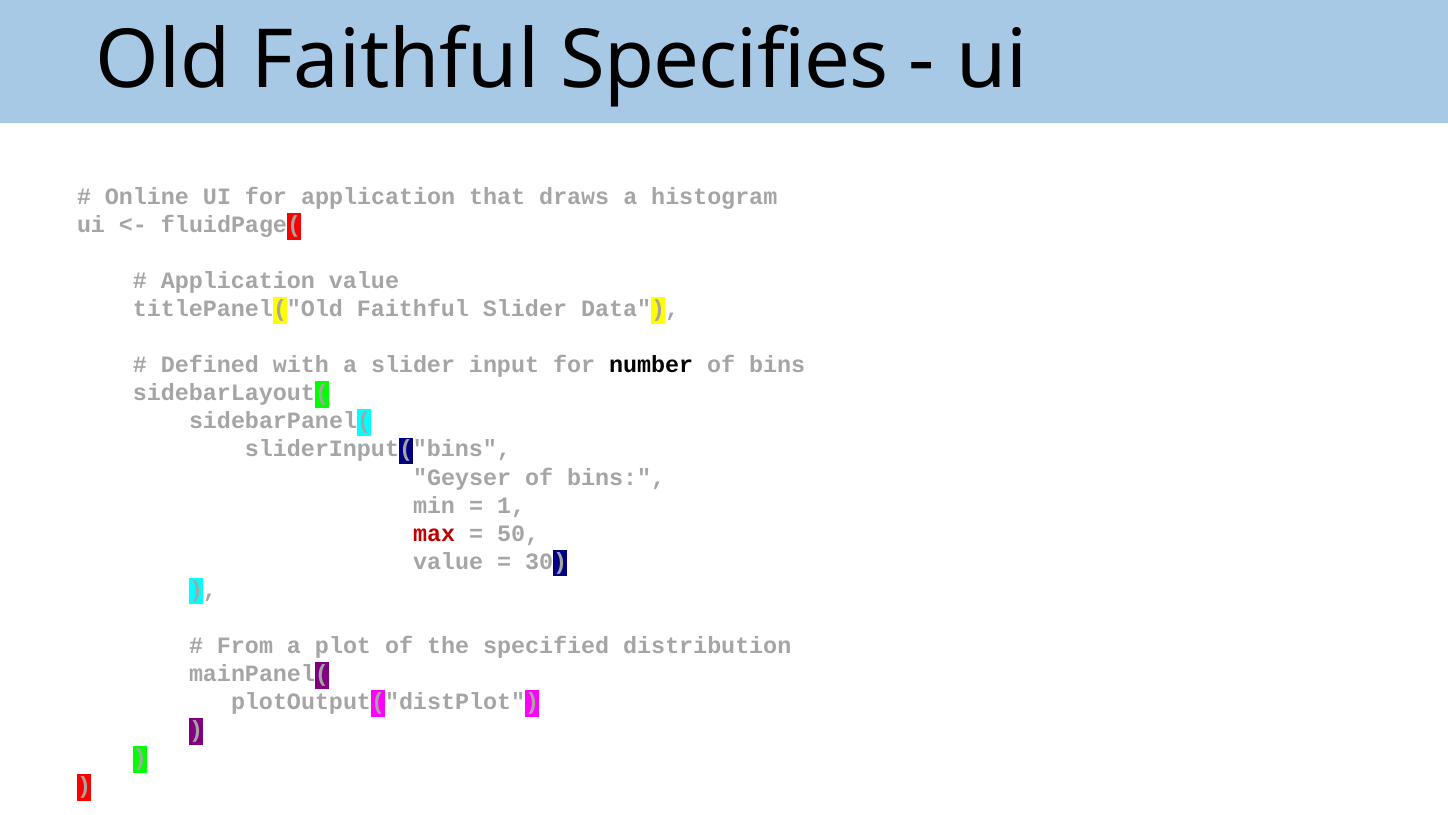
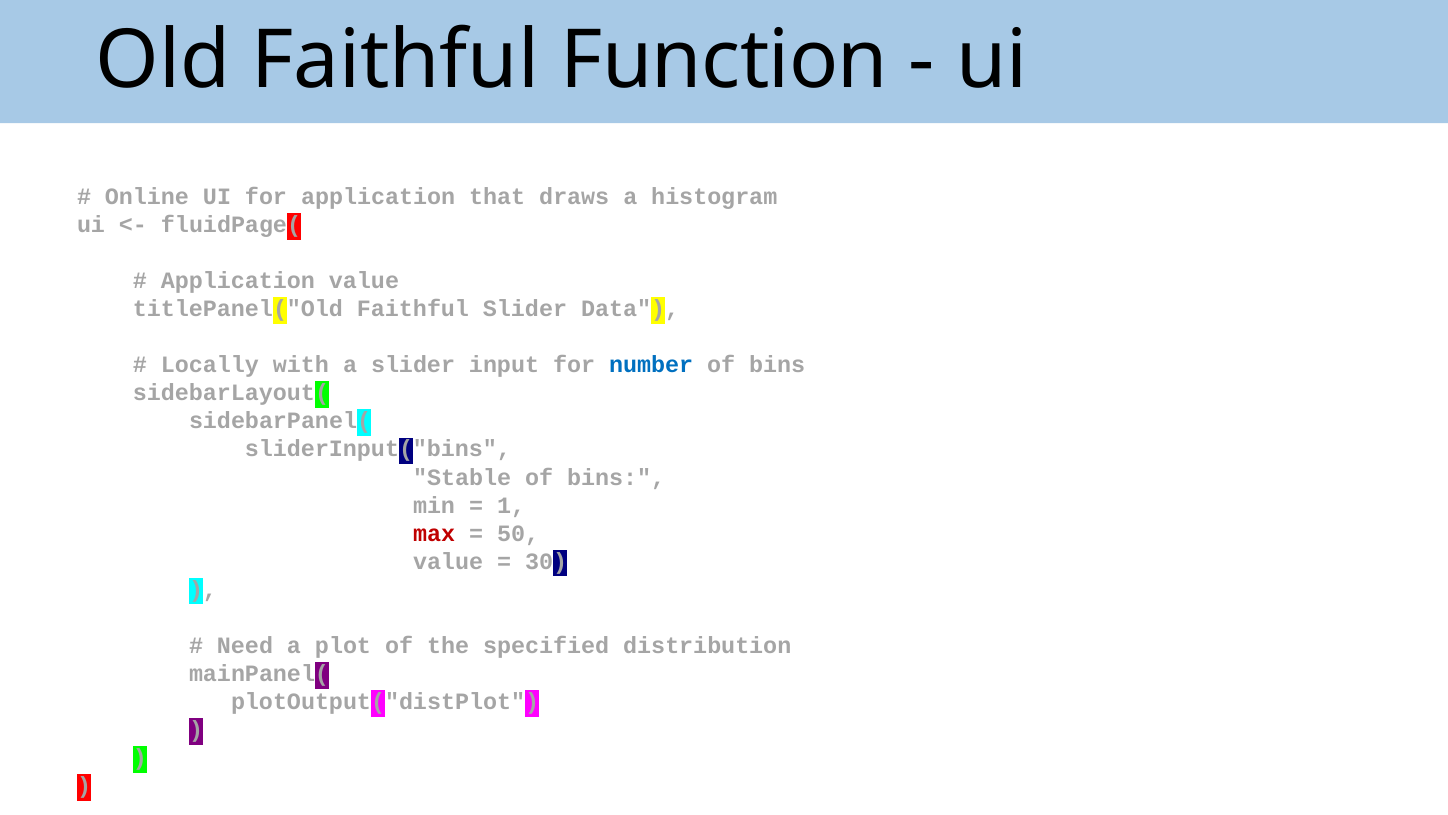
Specifies: Specifies -> Function
Defined: Defined -> Locally
number colour: black -> blue
Geyser: Geyser -> Stable
From: From -> Need
